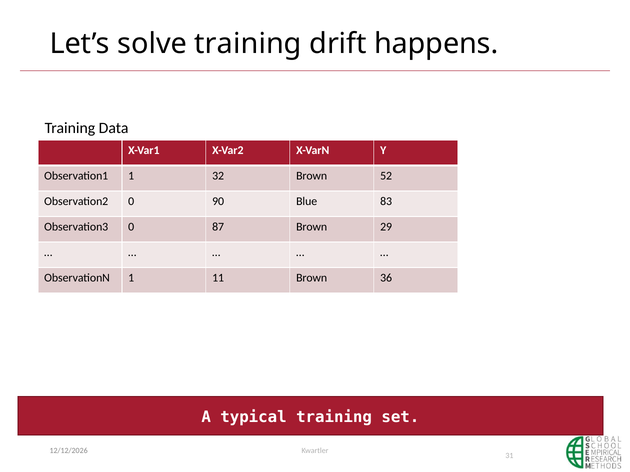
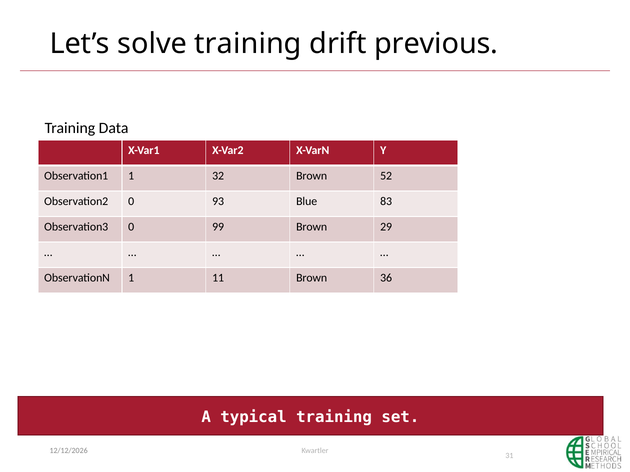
happens: happens -> previous
90: 90 -> 93
87: 87 -> 99
